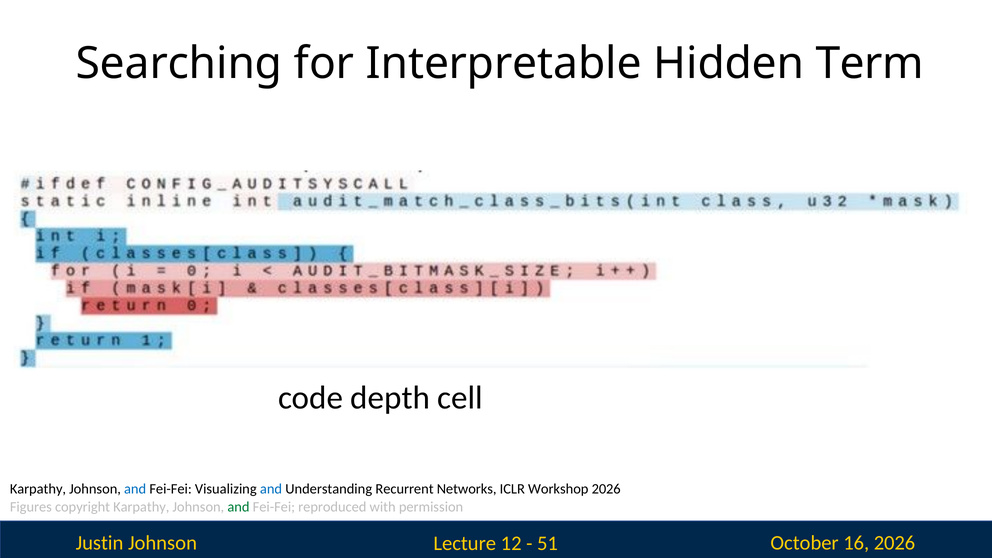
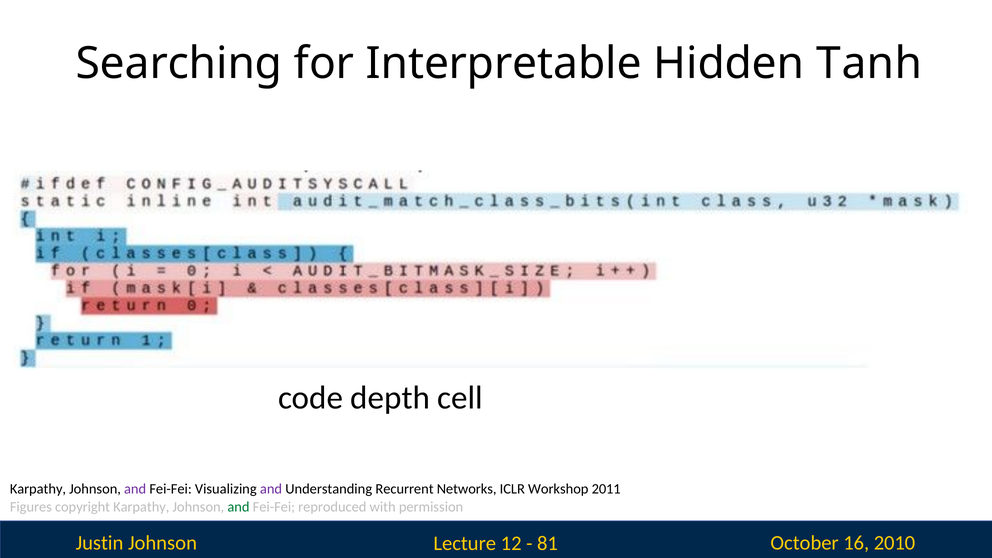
Term: Term -> Tanh
and at (135, 489) colour: blue -> purple
and at (271, 489) colour: blue -> purple
Workshop 2026: 2026 -> 2011
51: 51 -> 81
16 2026: 2026 -> 2010
